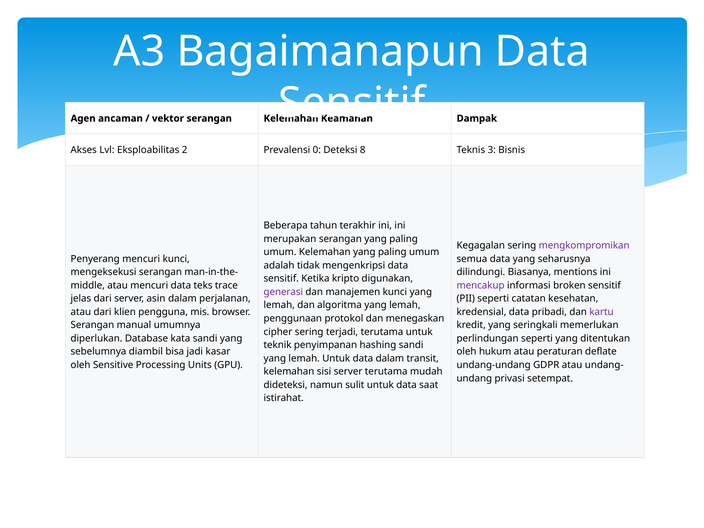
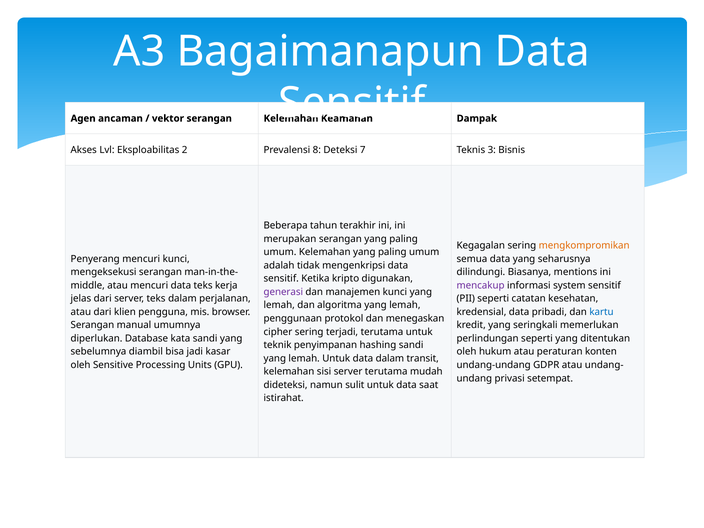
0: 0 -> 8
8: 8 -> 7
mengkompromikan colour: purple -> orange
trace: trace -> kerja
broken: broken -> system
server asin: asin -> teks
kartu colour: purple -> blue
deflate: deflate -> konten
